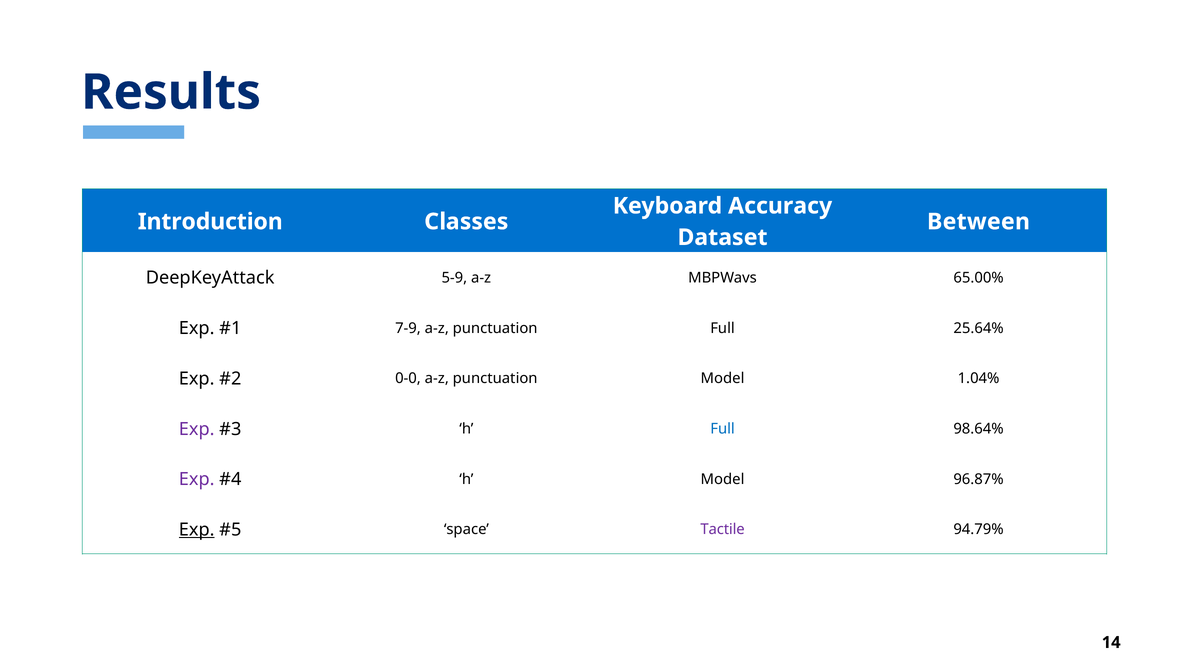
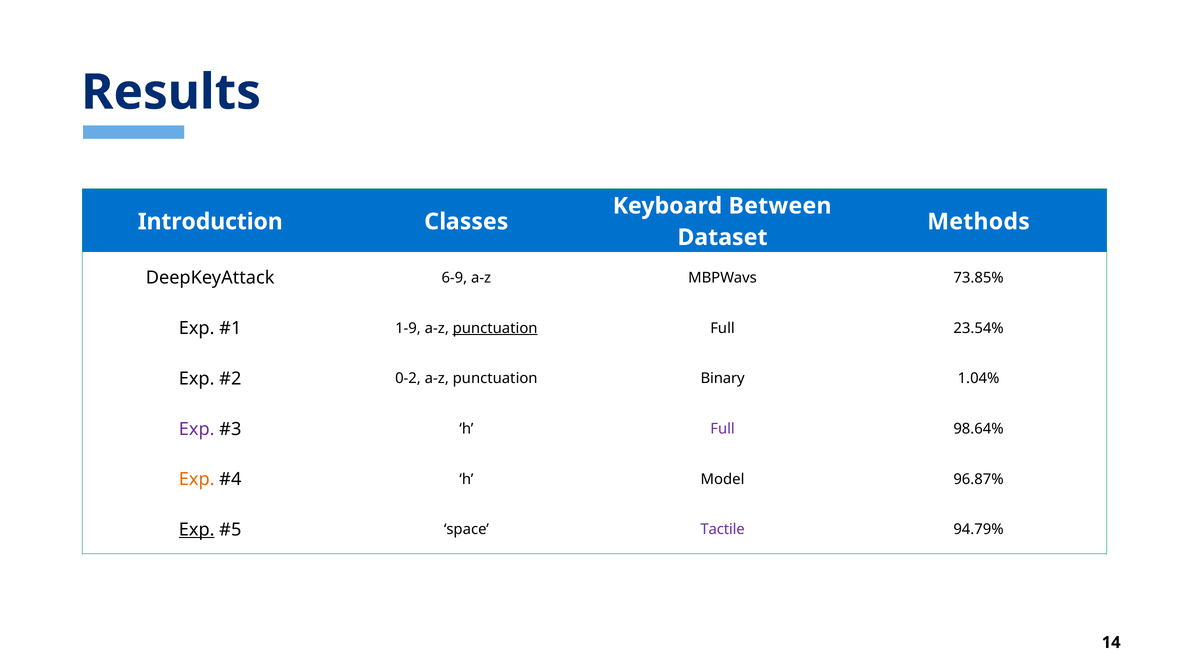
Accuracy: Accuracy -> Between
Between: Between -> Methods
5-9: 5-9 -> 6-9
65.00%: 65.00% -> 73.85%
7-9: 7-9 -> 1-9
punctuation at (495, 328) underline: none -> present
25.64%: 25.64% -> 23.54%
0-0: 0-0 -> 0-2
punctuation Model: Model -> Binary
Full at (723, 429) colour: blue -> purple
Exp at (197, 480) colour: purple -> orange
